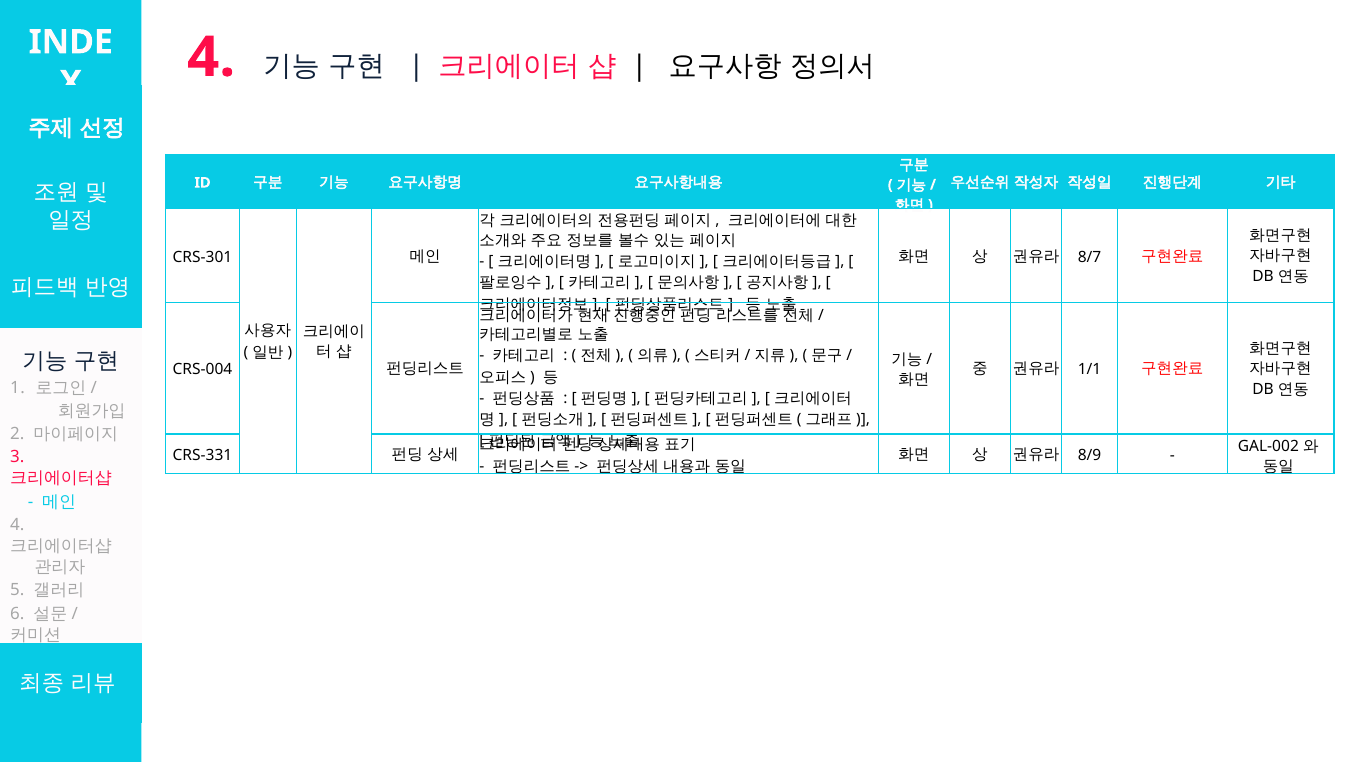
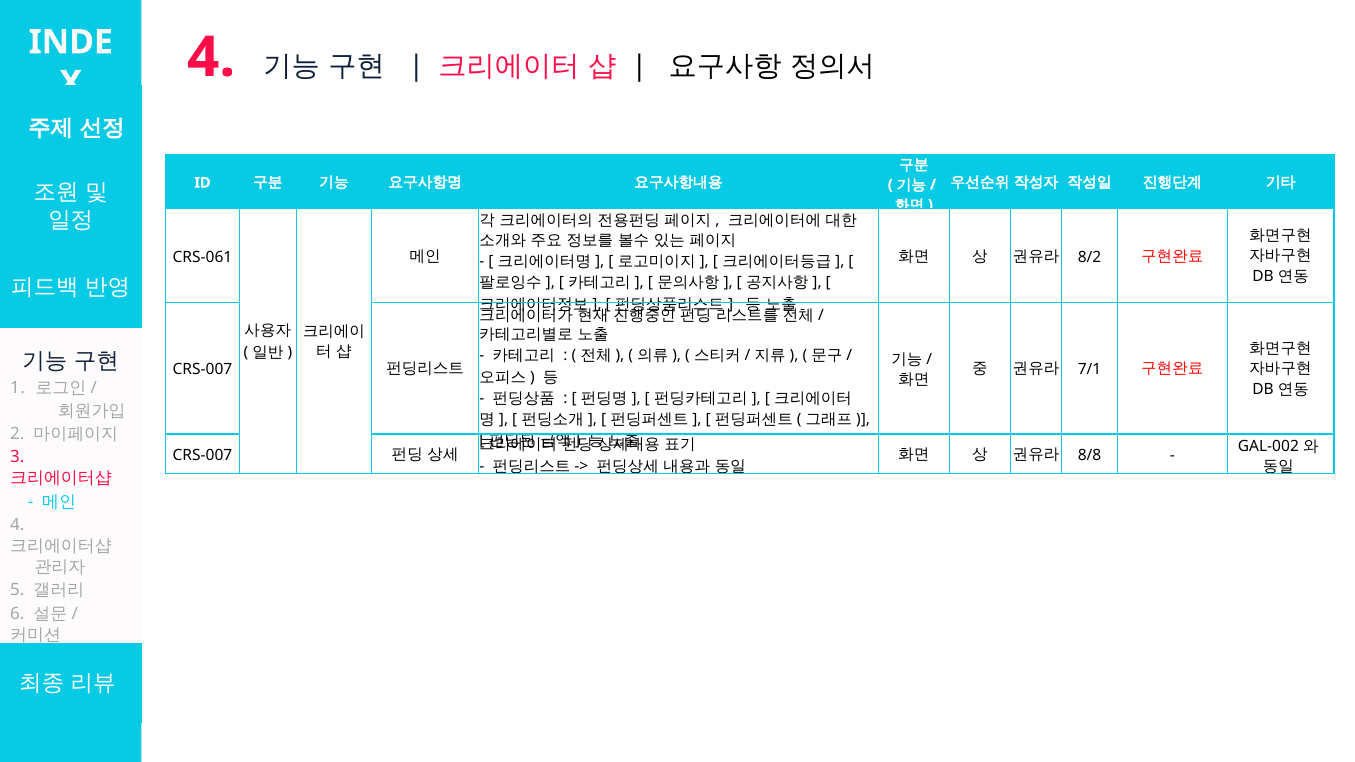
8/7: 8/7 -> 8/2
CRS-301: CRS-301 -> CRS-061
1/1: 1/1 -> 7/1
CRS-004 at (202, 370): CRS-004 -> CRS-007
8/9: 8/9 -> 8/8
CRS-331 at (202, 455): CRS-331 -> CRS-007
